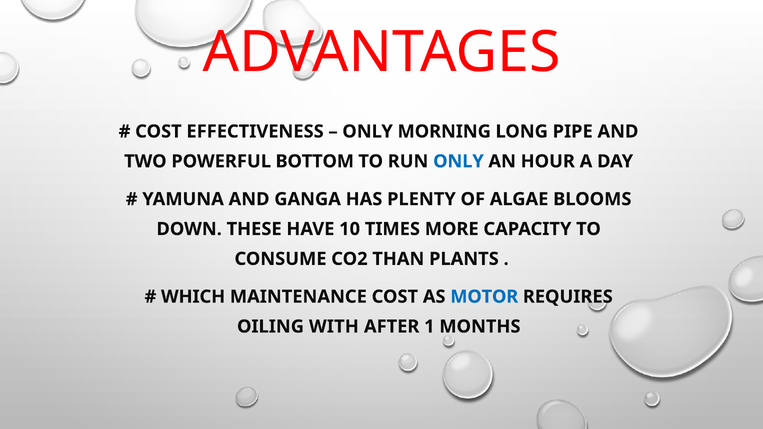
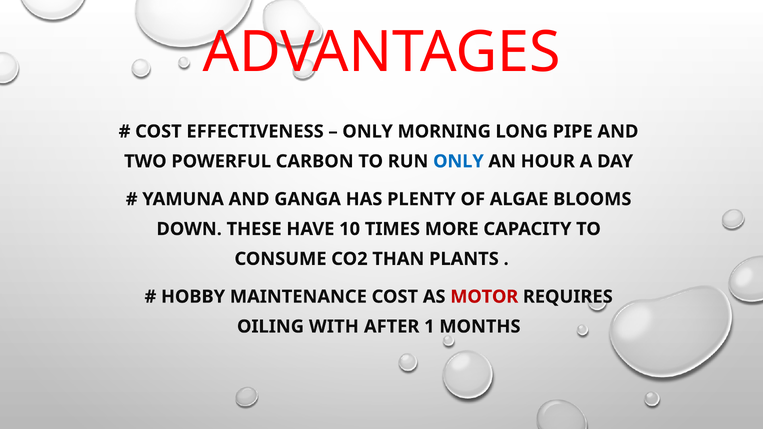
BOTTOM: BOTTOM -> CARBON
WHICH: WHICH -> HOBBY
MOTOR colour: blue -> red
